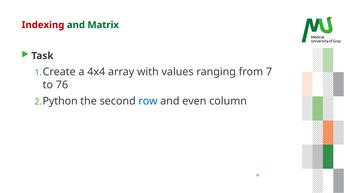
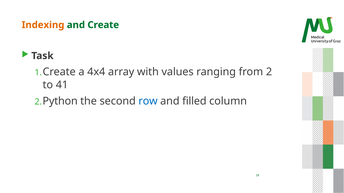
Indexing colour: red -> orange
and Matrix: Matrix -> Create
from 7: 7 -> 2
76: 76 -> 41
even: even -> filled
